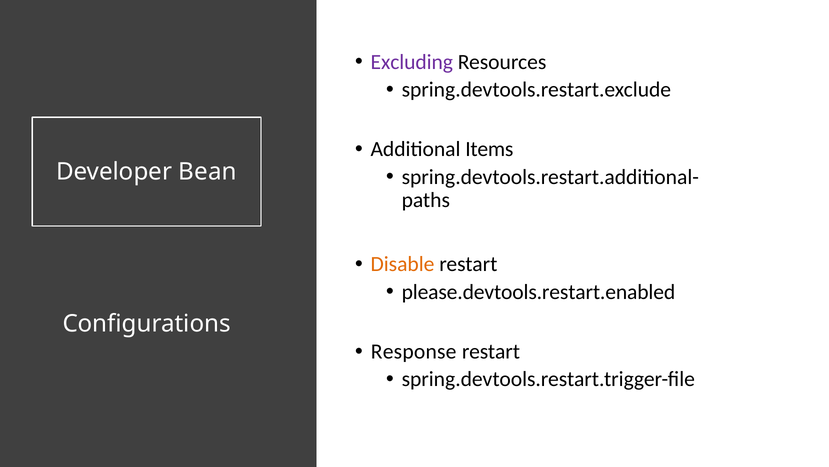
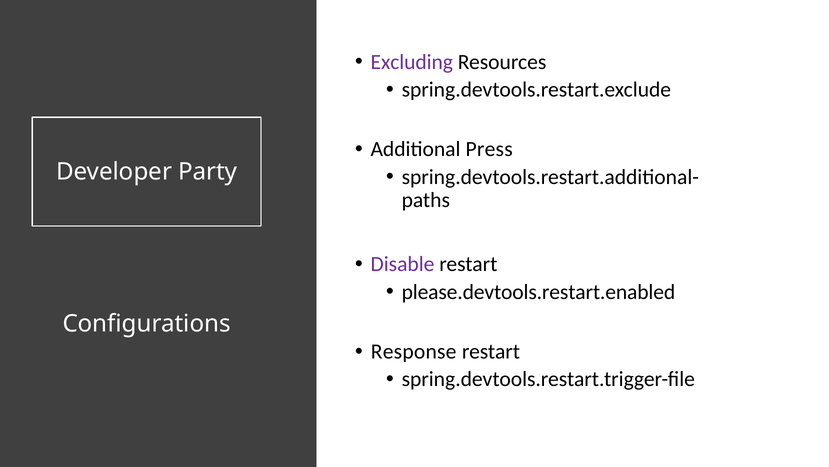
Items: Items -> Press
Bean: Bean -> Party
Disable colour: orange -> purple
